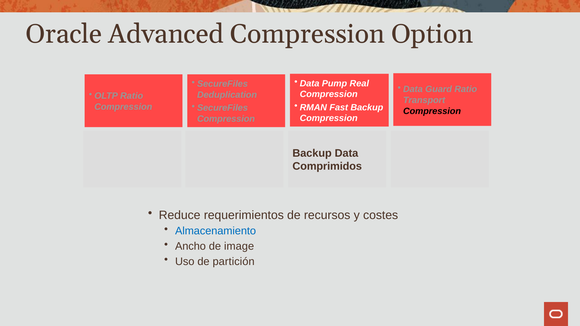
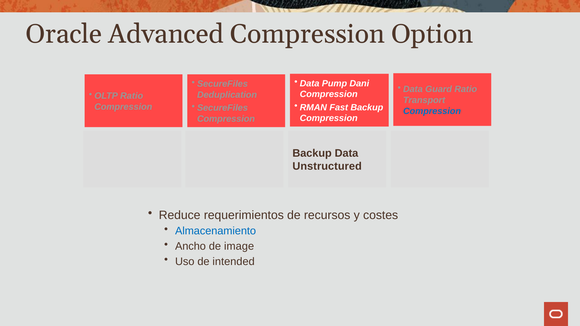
Real: Real -> Dani
Compression at (432, 111) colour: black -> blue
Comprimidos at (327, 166): Comprimidos -> Unstructured
partición: partición -> intended
